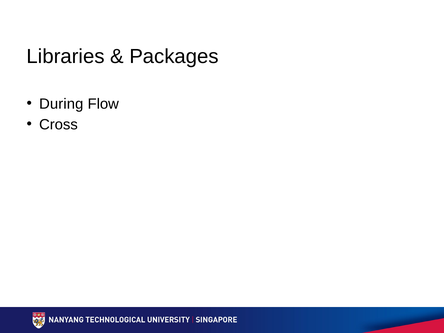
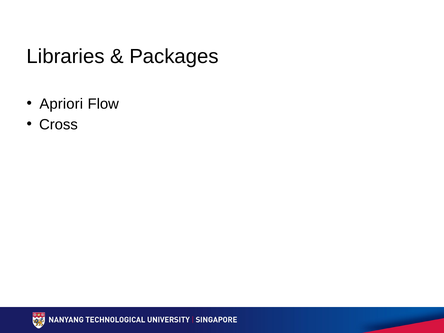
During: During -> Apriori
